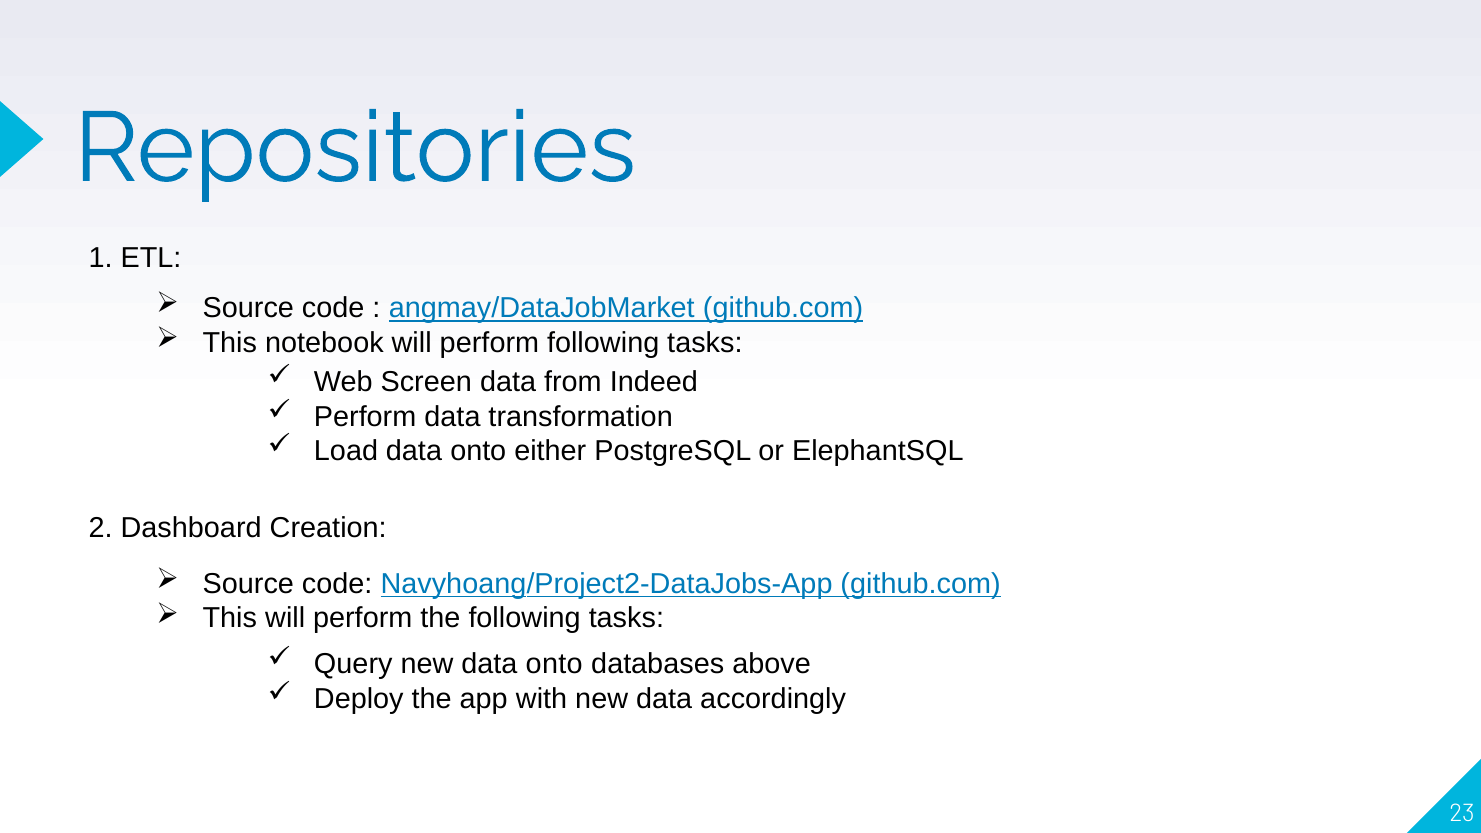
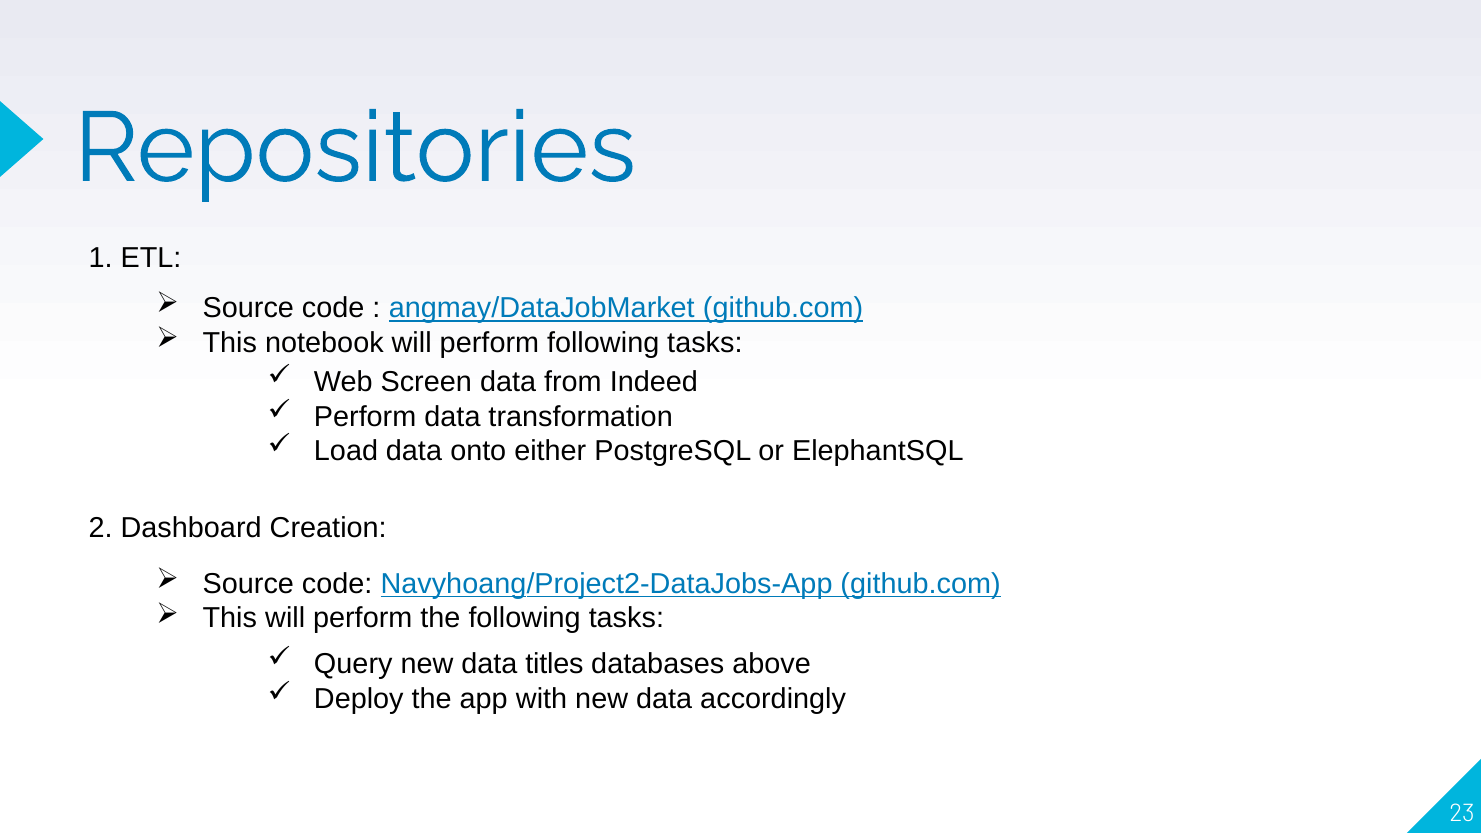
new data onto: onto -> titles
